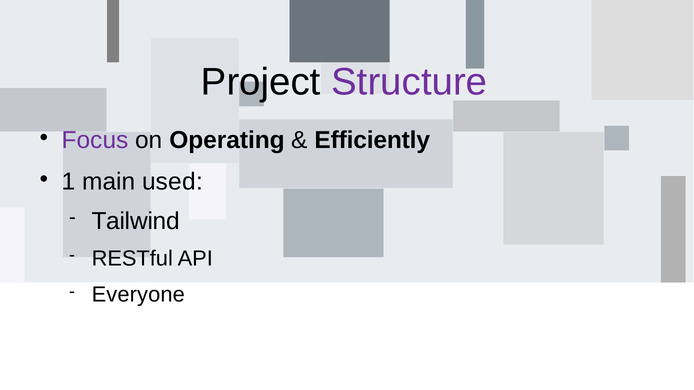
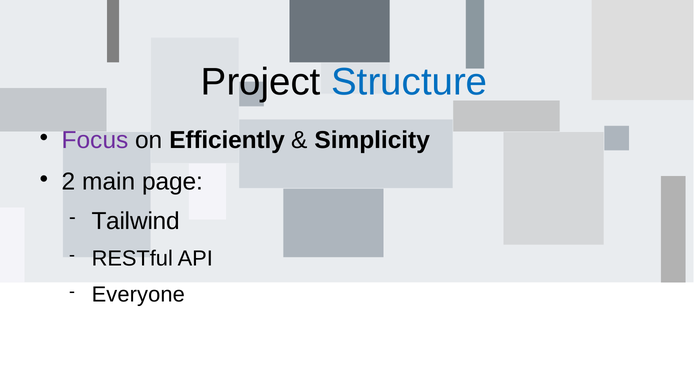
Structure colour: purple -> blue
Operating: Operating -> Efficiently
Efficiently: Efficiently -> Simplicity
1: 1 -> 2
used: used -> page
